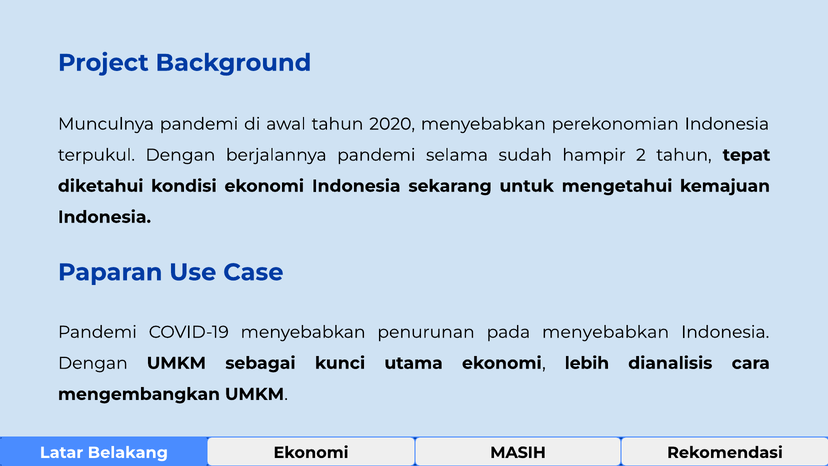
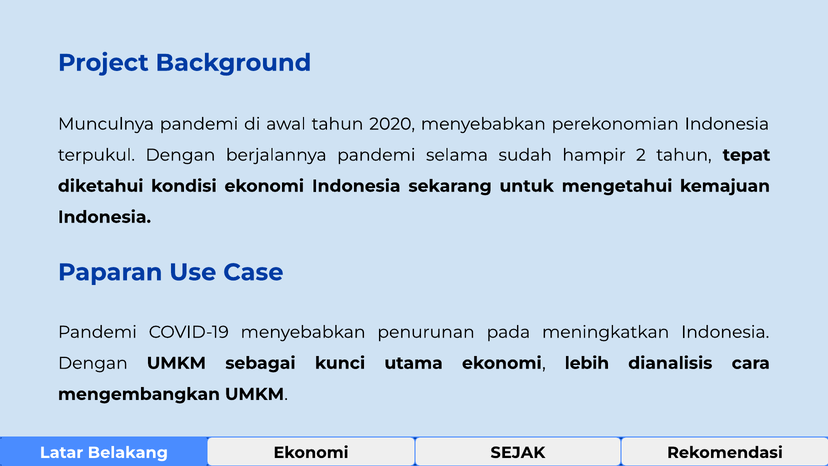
pada menyebabkan: menyebabkan -> meningkatkan
MASIH: MASIH -> SEJAK
